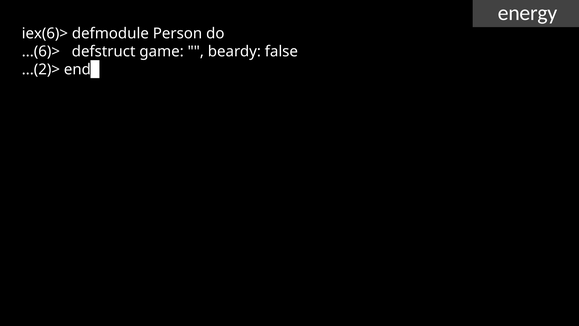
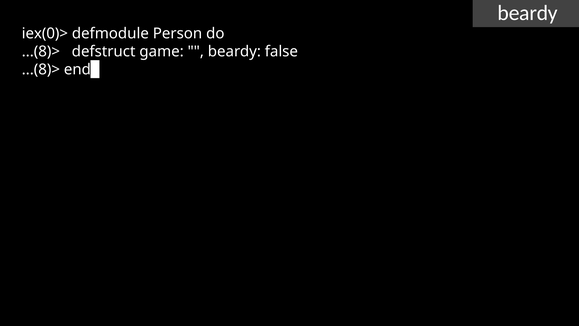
energy at (528, 13): energy -> beardy
iex(6)>: iex(6)> -> iex(0)>
...(6)> at (41, 52): ...(6)> -> ...(8)>
...(2)> at (41, 70): ...(2)> -> ...(8)>
